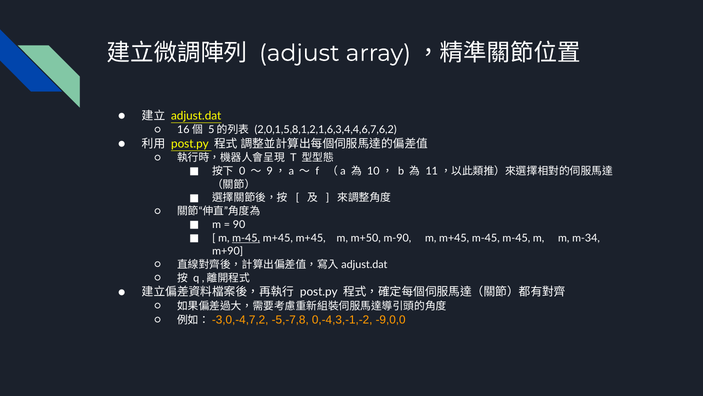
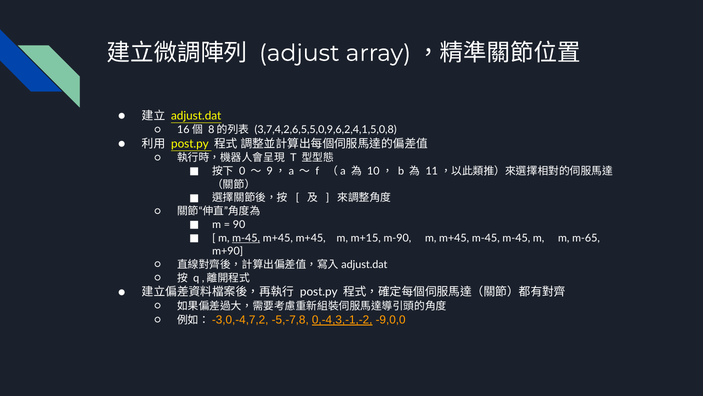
5: 5 -> 8
2,0,1,5,8,1,2,1,6,3,4,4,6,7,6,2: 2,0,1,5,8,1,2,1,6,3,4,4,6,7,6,2 -> 3,7,4,2,6,5,5,0,9,6,2,4,1,5,0,8
m+50: m+50 -> m+15
m-34: m-34 -> m-65
0,-4,3,-1,-2 underline: none -> present
